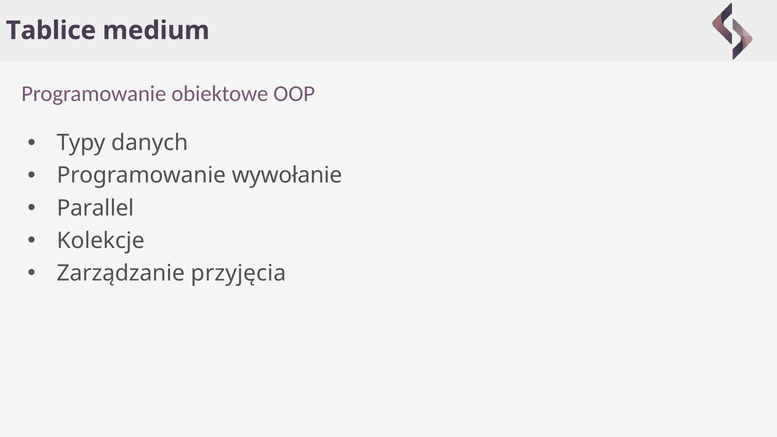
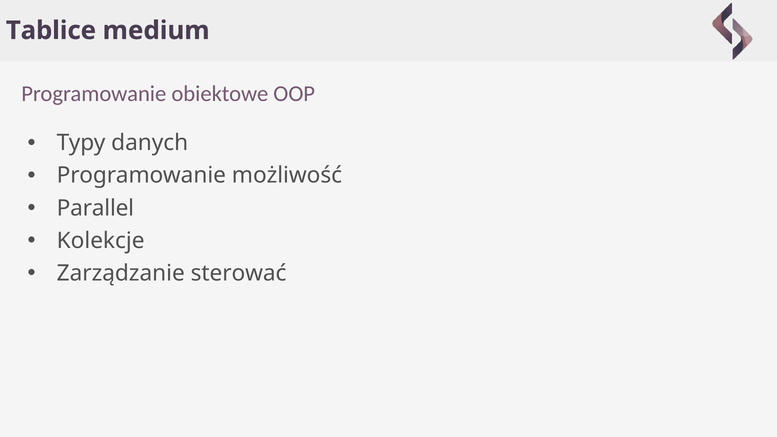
wywołanie: wywołanie -> możliwość
przyjęcia: przyjęcia -> sterować
